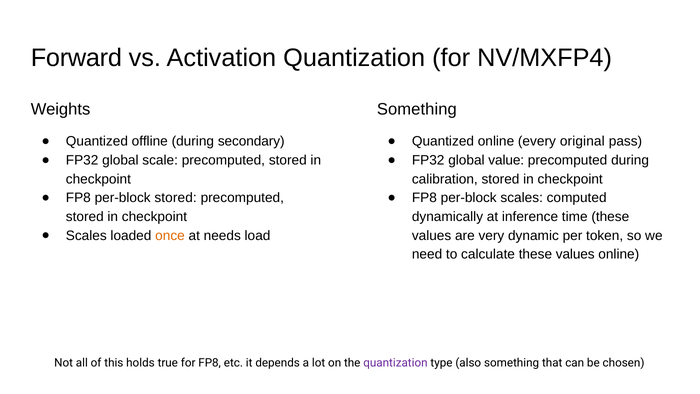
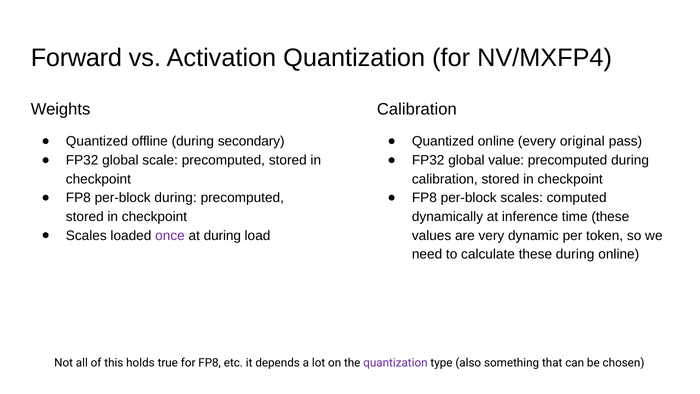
Something at (417, 109): Something -> Calibration
per-block stored: stored -> during
once colour: orange -> purple
at needs: needs -> during
calculate these values: values -> during
